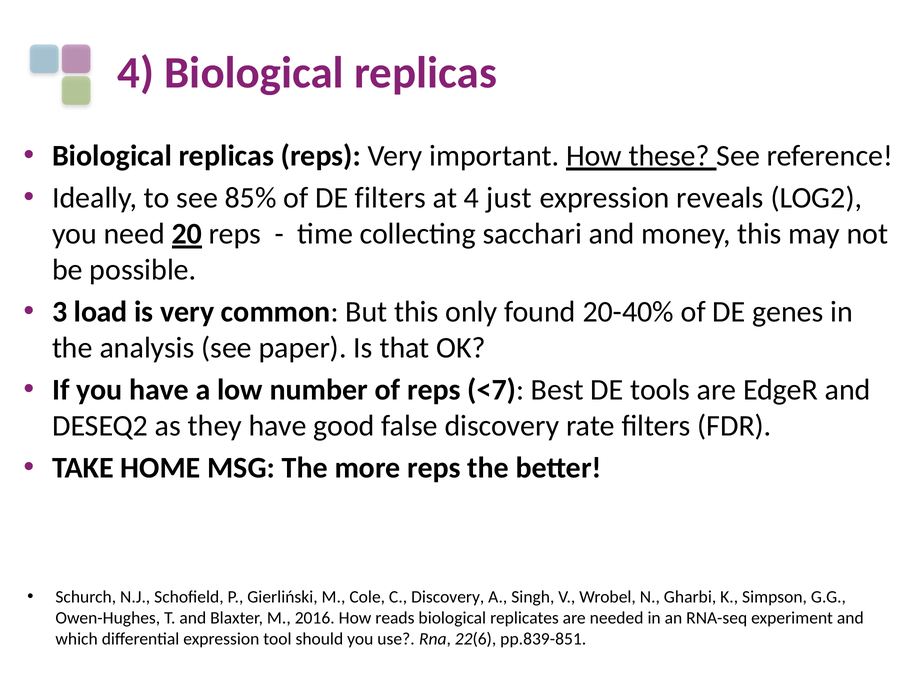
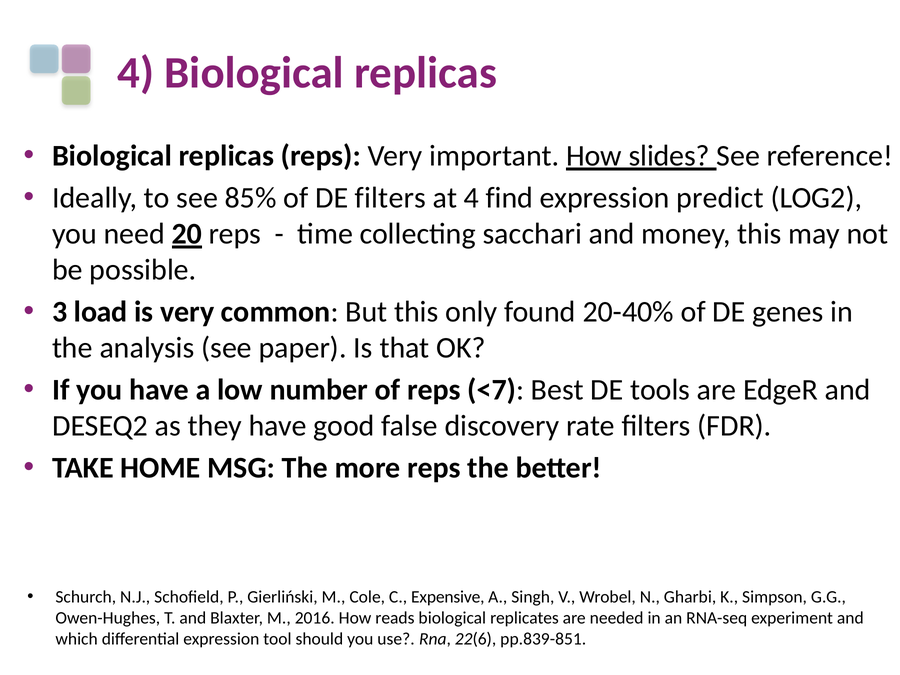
these: these -> slides
just: just -> find
reveals: reveals -> predict
C Discovery: Discovery -> Expensive
